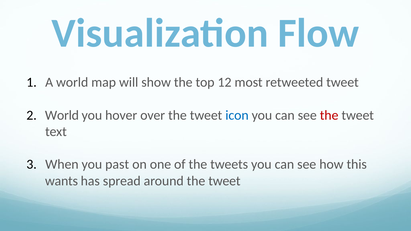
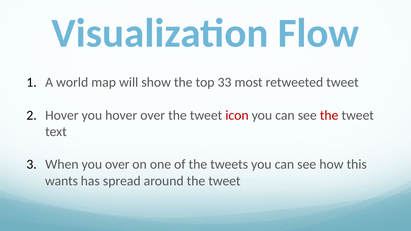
12: 12 -> 33
World at (62, 115): World -> Hover
icon colour: blue -> red
you past: past -> over
